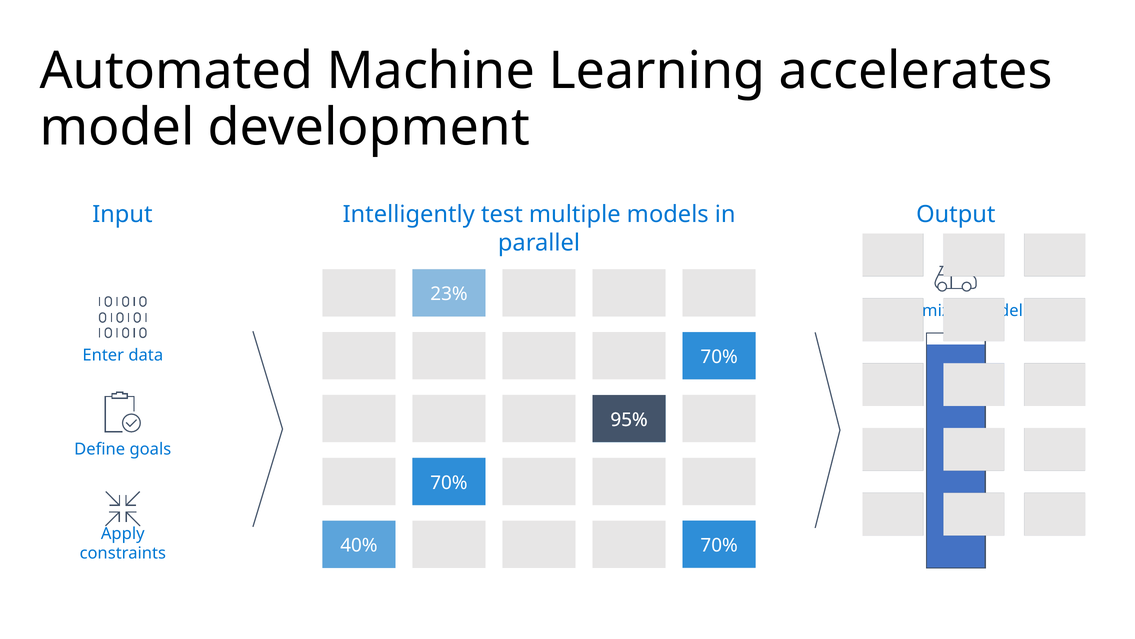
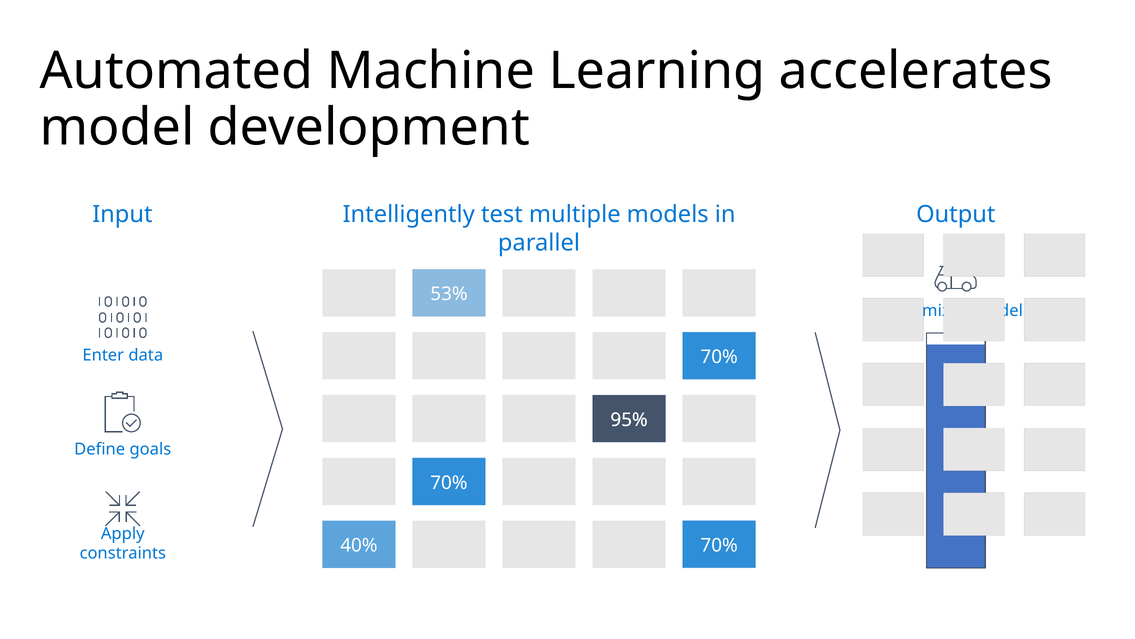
23%: 23% -> 53%
